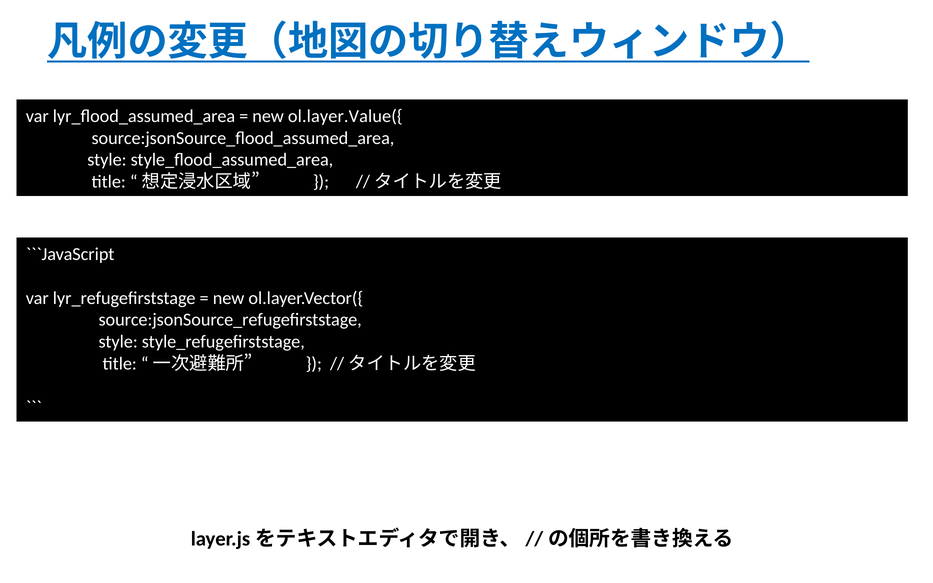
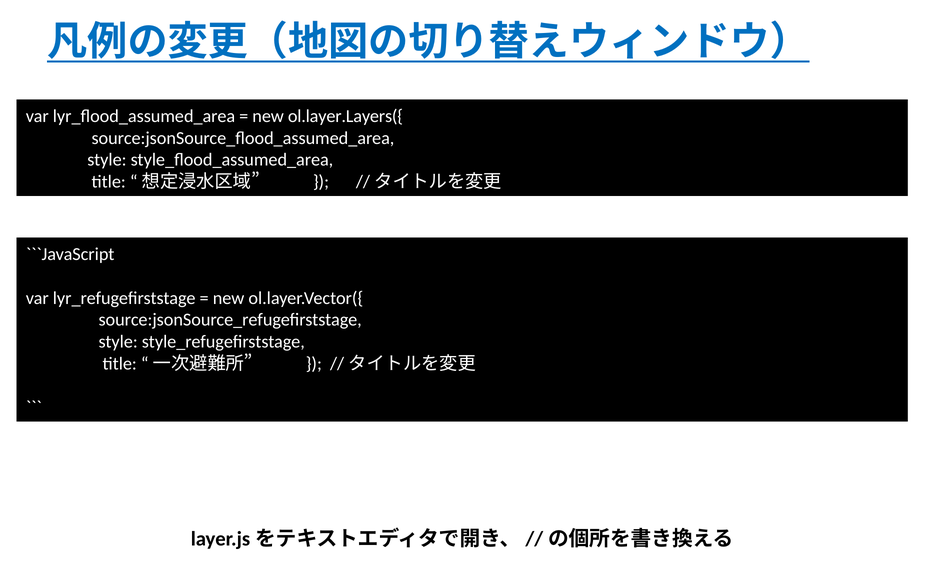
ol.layer.Value({: ol.layer.Value({ -> ol.layer.Layers({
